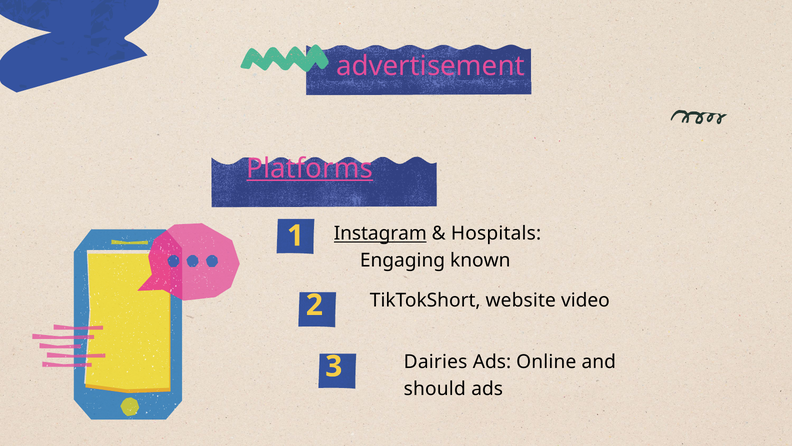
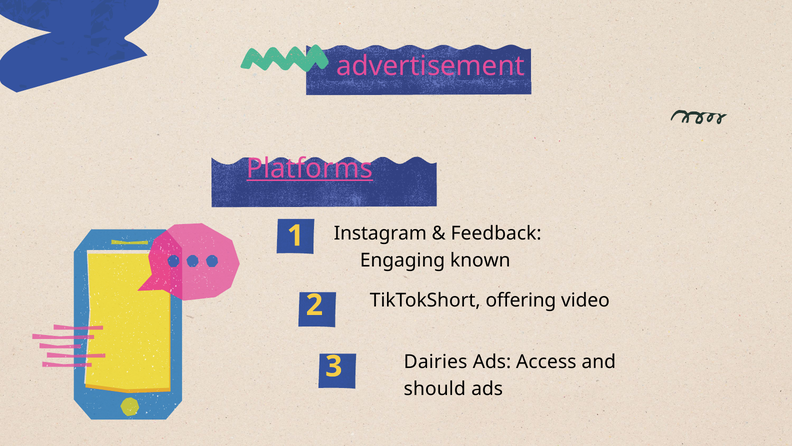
Instagram underline: present -> none
Hospitals: Hospitals -> Feedback
website: website -> offering
Online: Online -> Access
